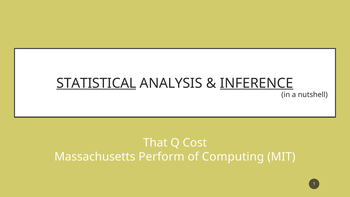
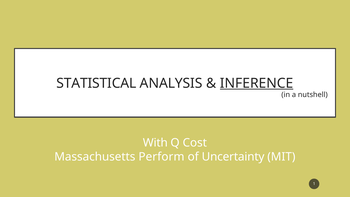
STATISTICAL underline: present -> none
That: That -> With
Computing: Computing -> Uncertainty
